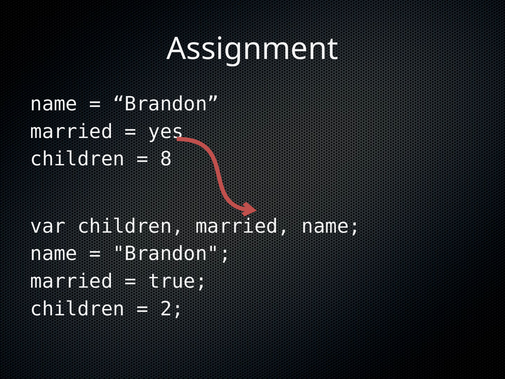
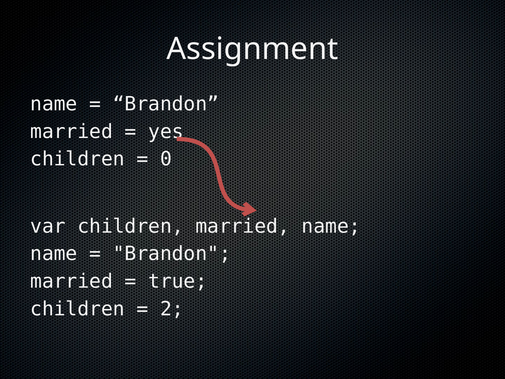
8: 8 -> 0
